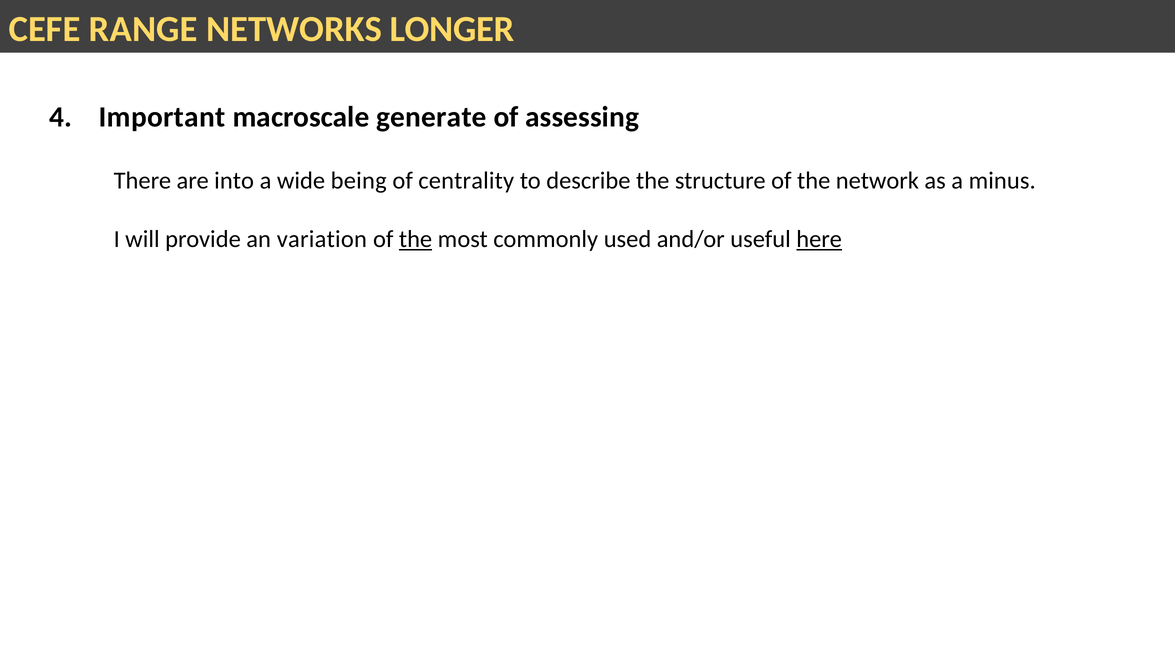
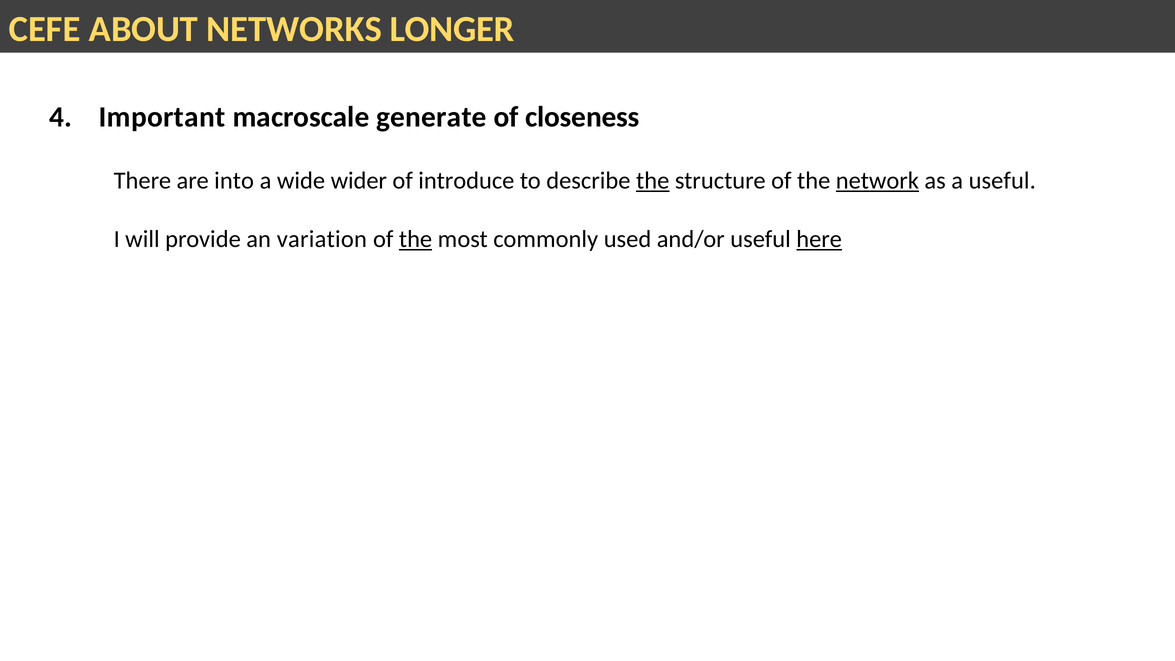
RANGE: RANGE -> ABOUT
assessing: assessing -> closeness
being: being -> wider
centrality: centrality -> introduce
the at (653, 181) underline: none -> present
network underline: none -> present
a minus: minus -> useful
